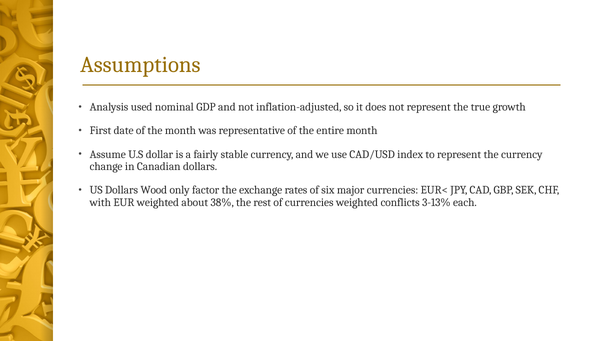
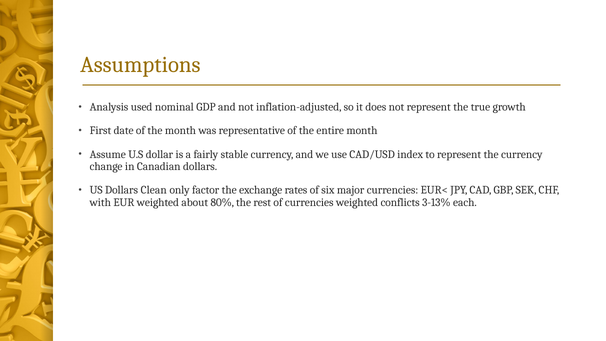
Wood: Wood -> Clean
38%: 38% -> 80%
